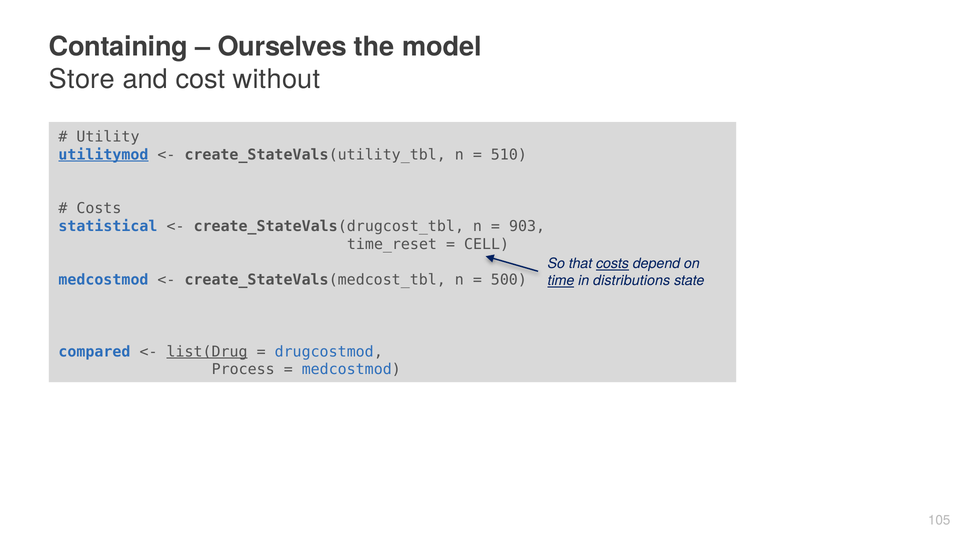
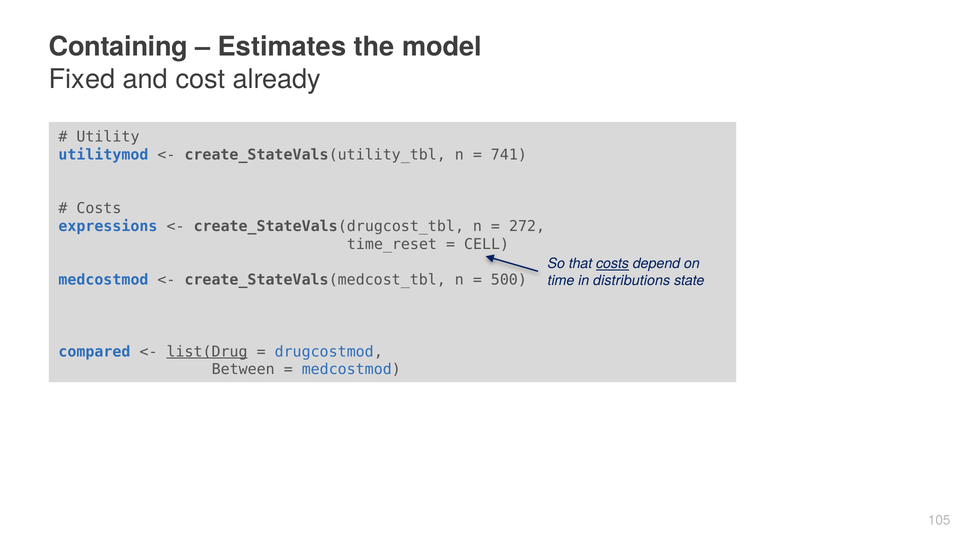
Ourselves: Ourselves -> Estimates
Store: Store -> Fixed
without: without -> already
utilitymod underline: present -> none
510: 510 -> 741
statistical: statistical -> expressions
903: 903 -> 272
time underline: present -> none
Process: Process -> Between
